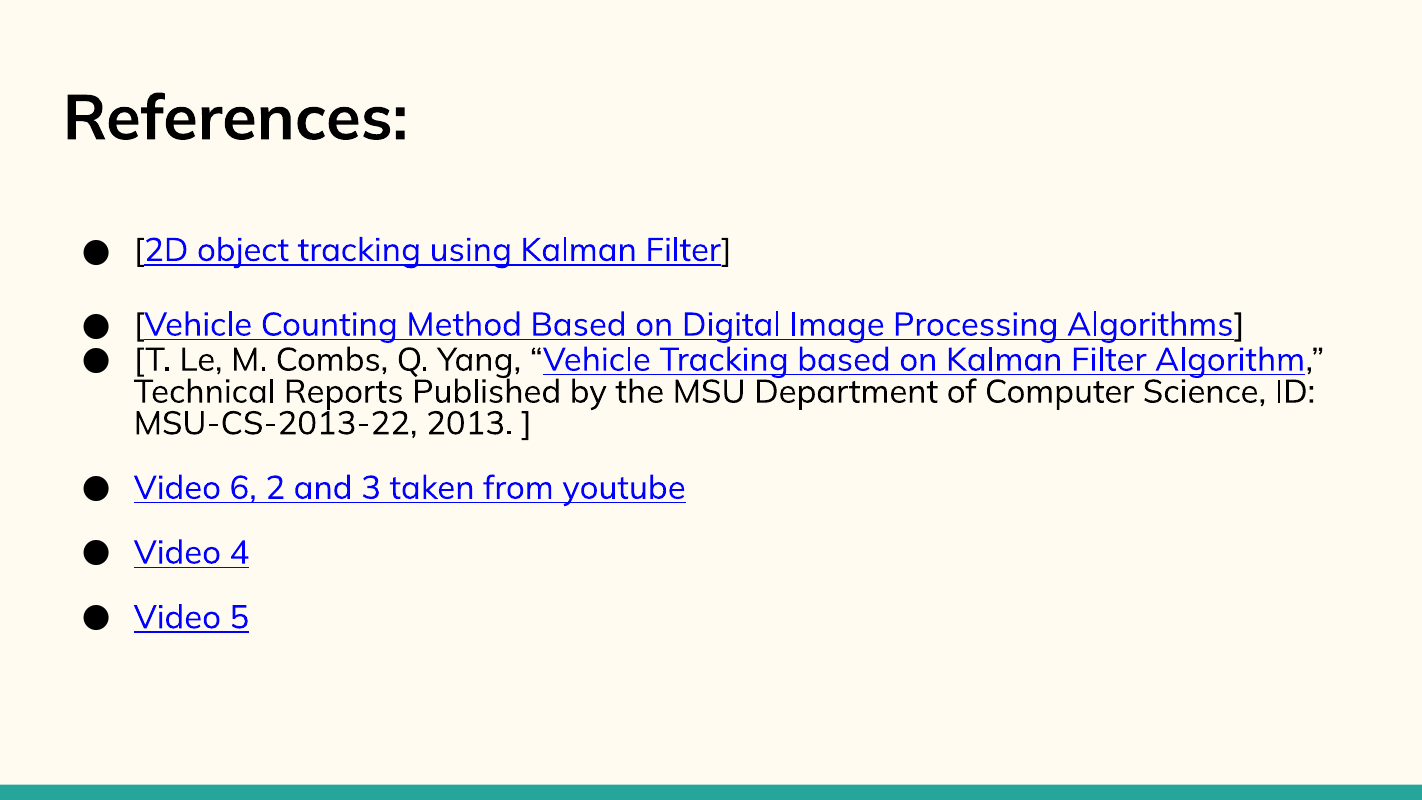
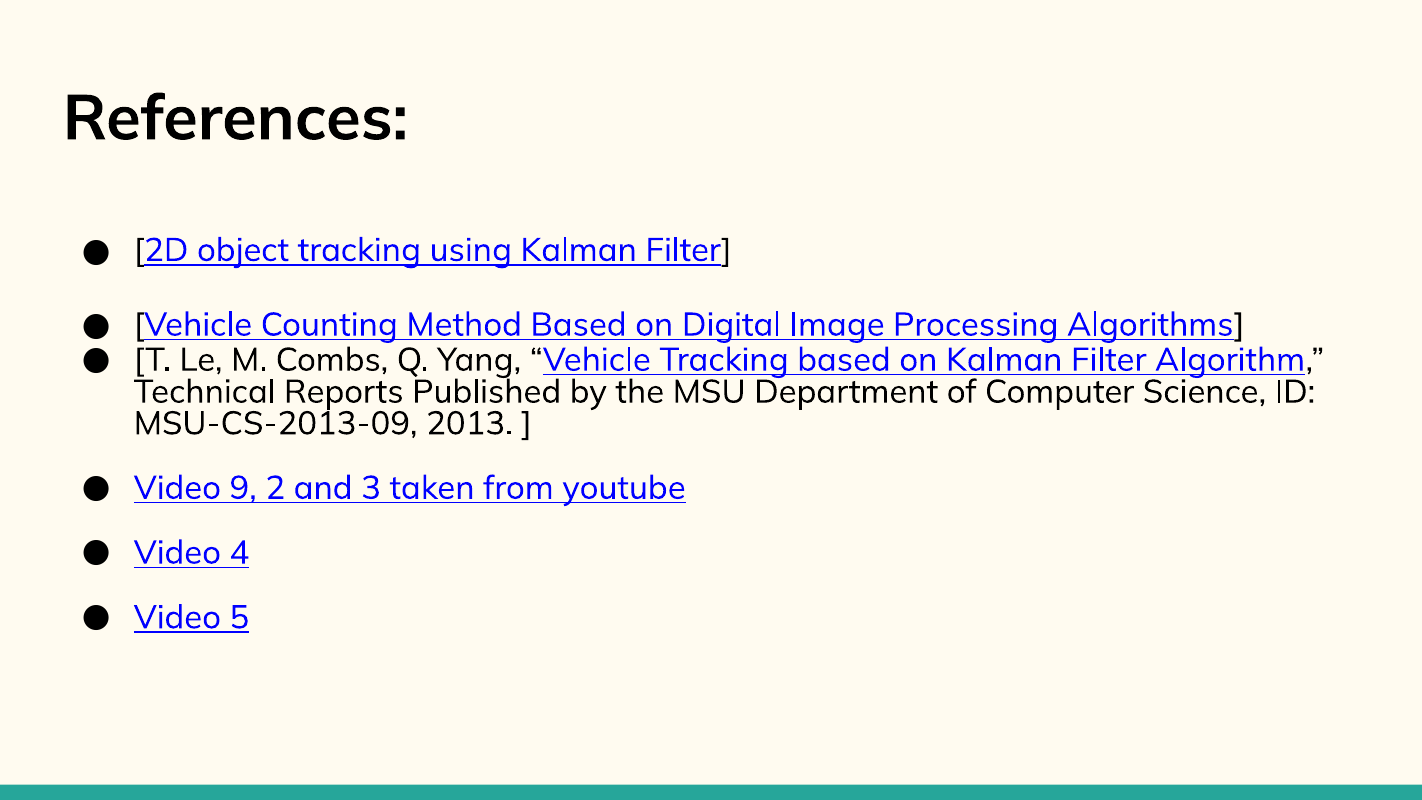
MSU-CS-2013-22: MSU-CS-2013-22 -> MSU-CS-2013-09
6: 6 -> 9
